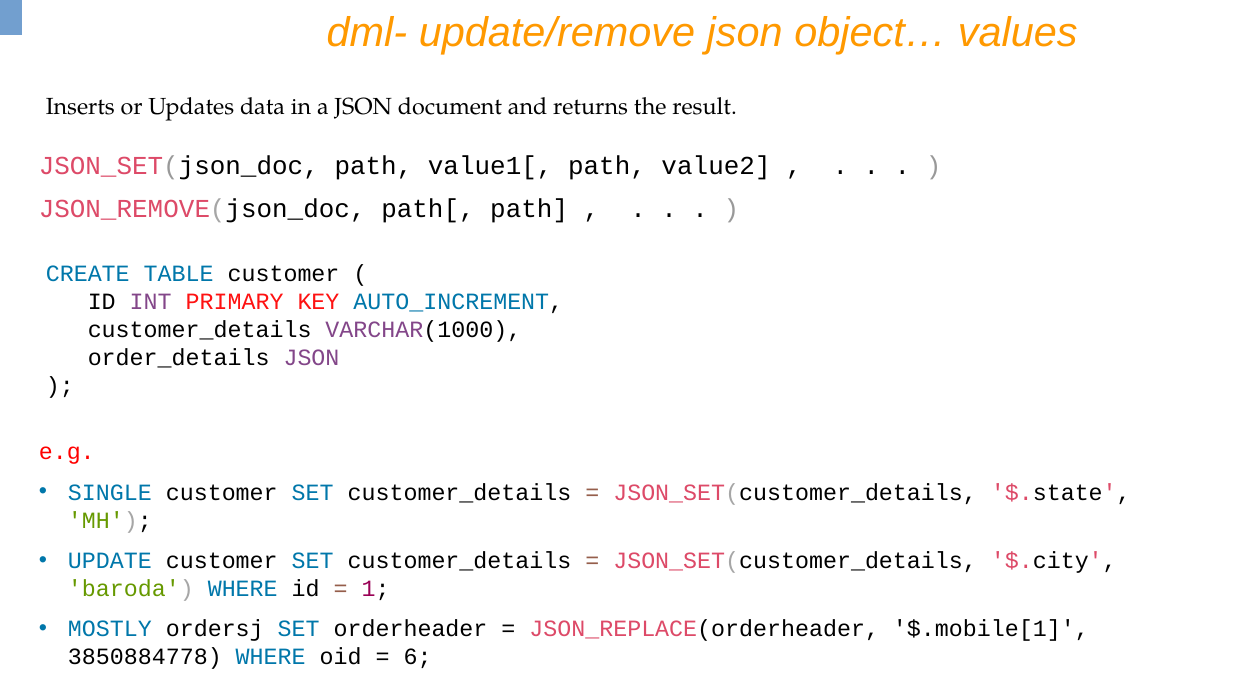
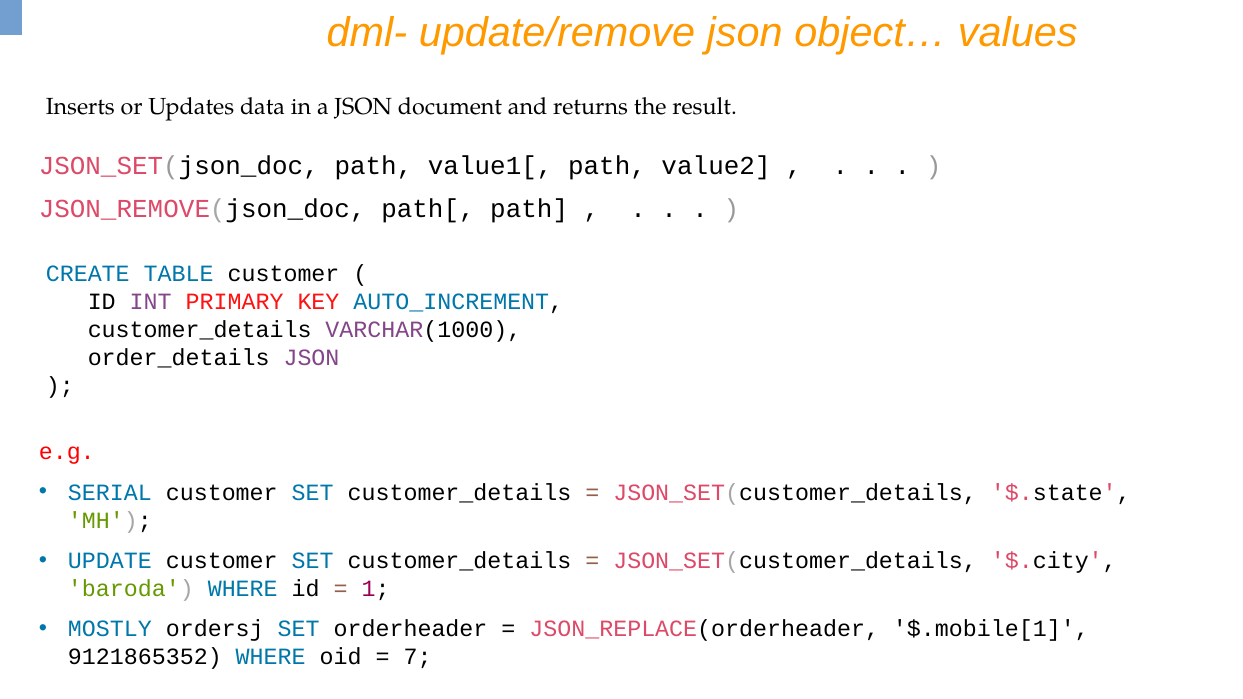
SINGLE: SINGLE -> SERIAL
3850884778: 3850884778 -> 9121865352
6: 6 -> 7
